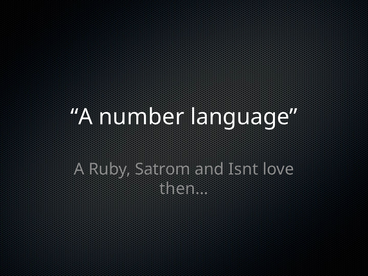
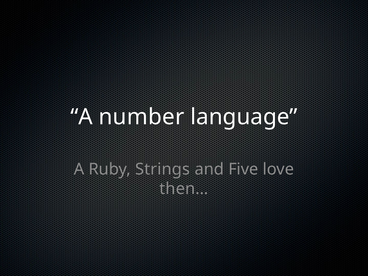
Satrom: Satrom -> Strings
Isnt: Isnt -> Five
